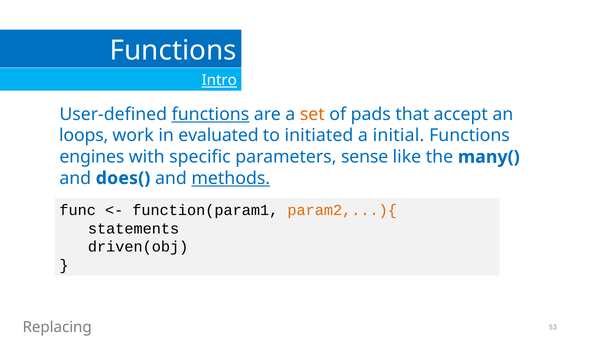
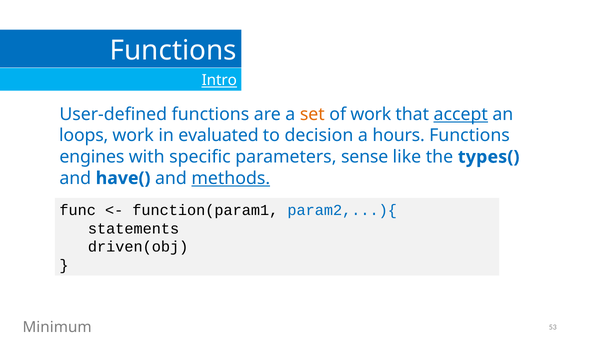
functions at (211, 114) underline: present -> none
of pads: pads -> work
accept underline: none -> present
initiated: initiated -> decision
initial: initial -> hours
many(: many( -> types(
does(: does( -> have(
param2,...){ colour: orange -> blue
Replacing: Replacing -> Minimum
